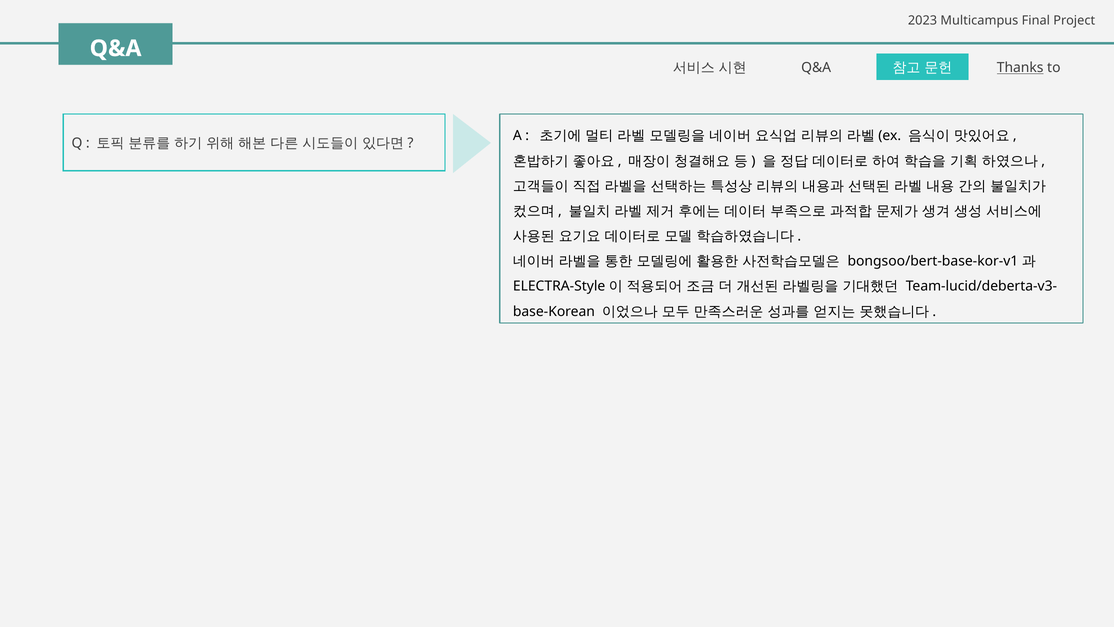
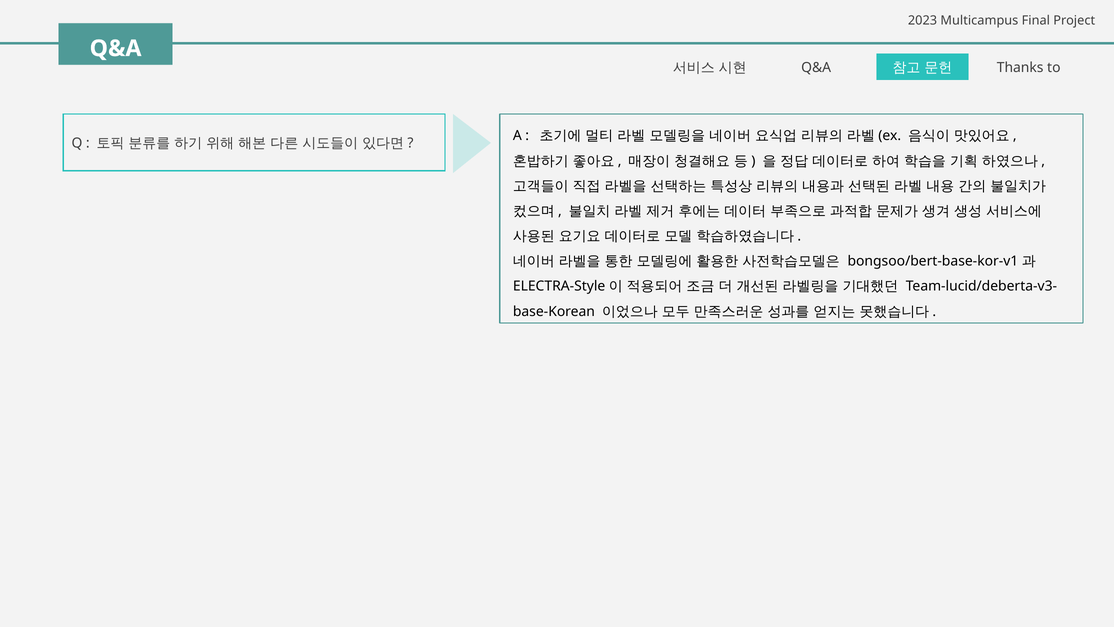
Thanks underline: present -> none
